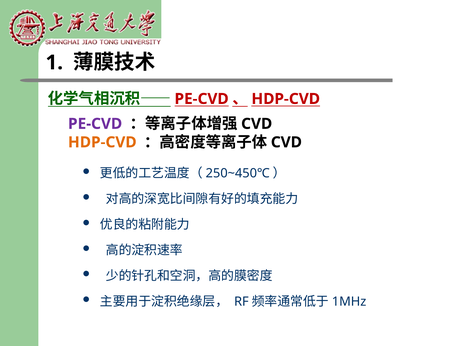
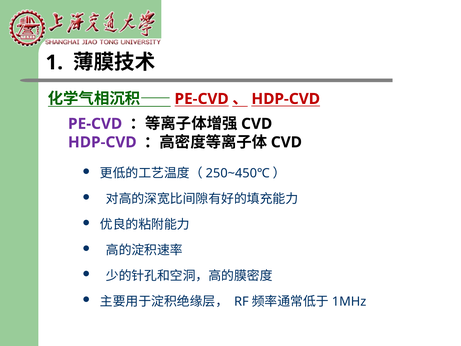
HDP-CVD at (102, 142) colour: orange -> purple
